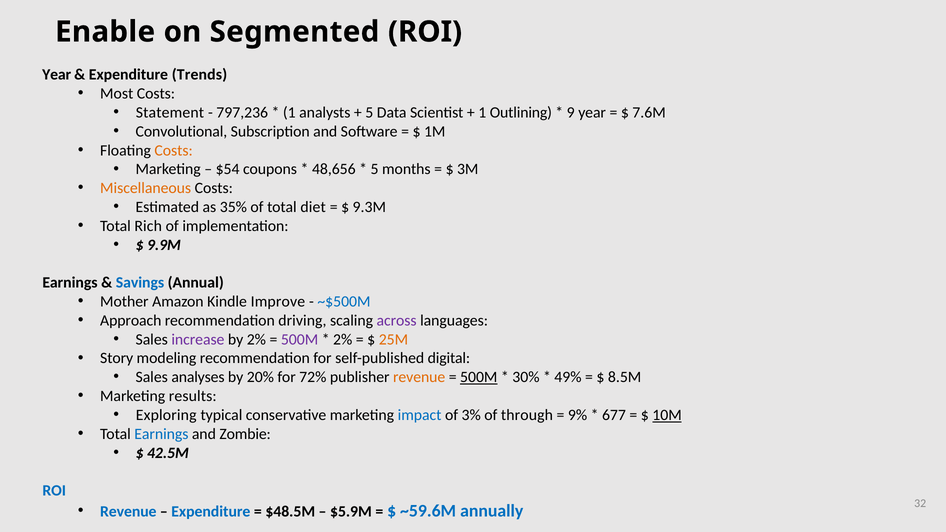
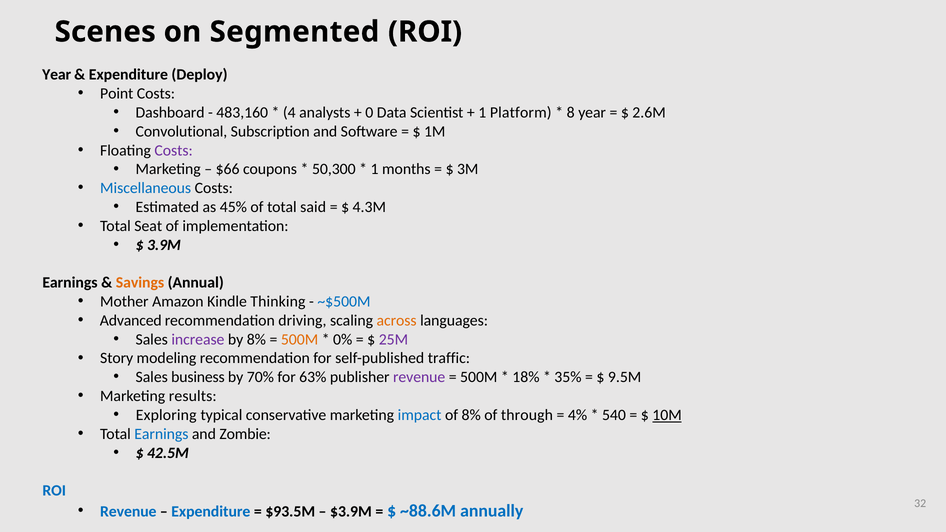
Enable: Enable -> Scenes
Trends: Trends -> Deploy
Most: Most -> Point
Statement: Statement -> Dashboard
797,236: 797,236 -> 483,160
1 at (289, 113): 1 -> 4
5 at (369, 113): 5 -> 0
Outlining: Outlining -> Platform
9: 9 -> 8
7.6M: 7.6M -> 2.6M
Costs at (174, 150) colour: orange -> purple
$54: $54 -> $66
48,656: 48,656 -> 50,300
5 at (375, 169): 5 -> 1
Miscellaneous colour: orange -> blue
35%: 35% -> 45%
diet: diet -> said
9.3M: 9.3M -> 4.3M
Rich: Rich -> Seat
9.9M: 9.9M -> 3.9M
Savings colour: blue -> orange
Improve: Improve -> Thinking
Approach: Approach -> Advanced
across colour: purple -> orange
by 2%: 2% -> 8%
500M at (300, 339) colour: purple -> orange
2% at (343, 339): 2% -> 0%
25M colour: orange -> purple
digital: digital -> traffic
analyses: analyses -> business
20%: 20% -> 70%
72%: 72% -> 63%
revenue at (419, 377) colour: orange -> purple
500M at (479, 377) underline: present -> none
30%: 30% -> 18%
49%: 49% -> 35%
8.5M: 8.5M -> 9.5M
of 3%: 3% -> 8%
9%: 9% -> 4%
677: 677 -> 540
$48.5M: $48.5M -> $93.5M
$5.9M: $5.9M -> $3.9M
~59.6M: ~59.6M -> ~88.6M
